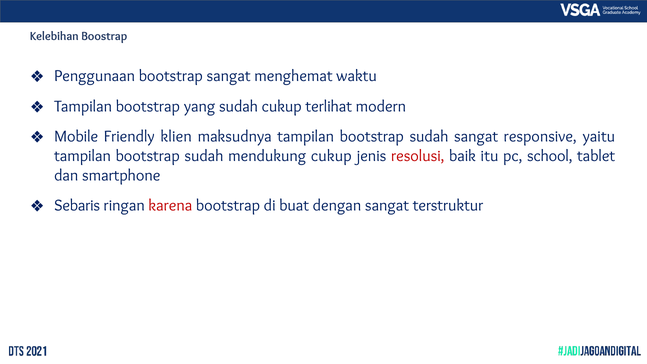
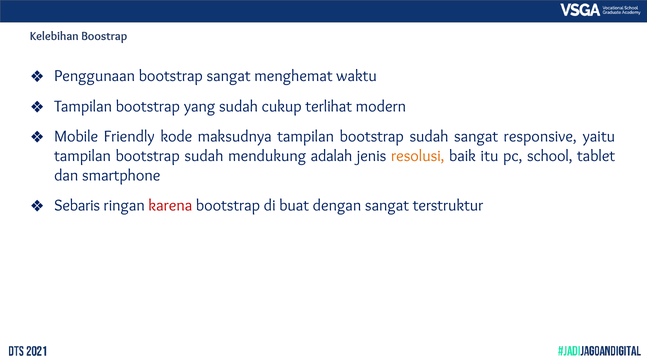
klien: klien -> kode
mendukung cukup: cukup -> adalah
resolusi colour: red -> orange
